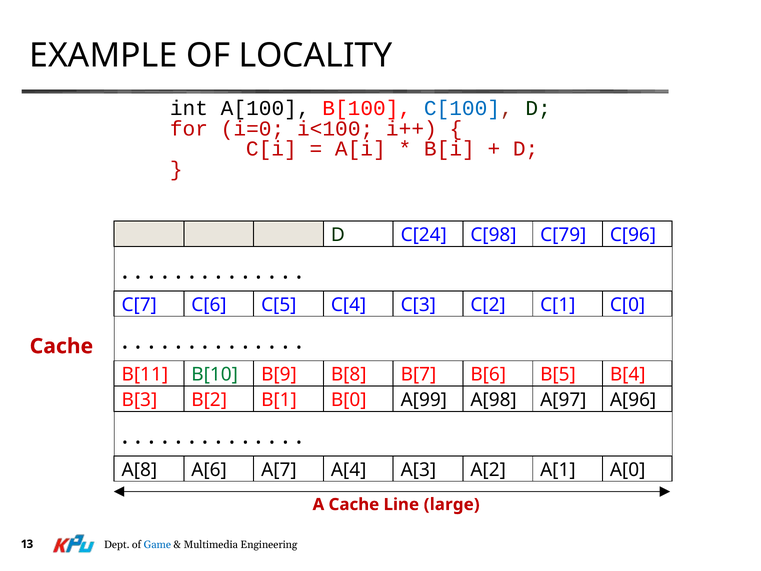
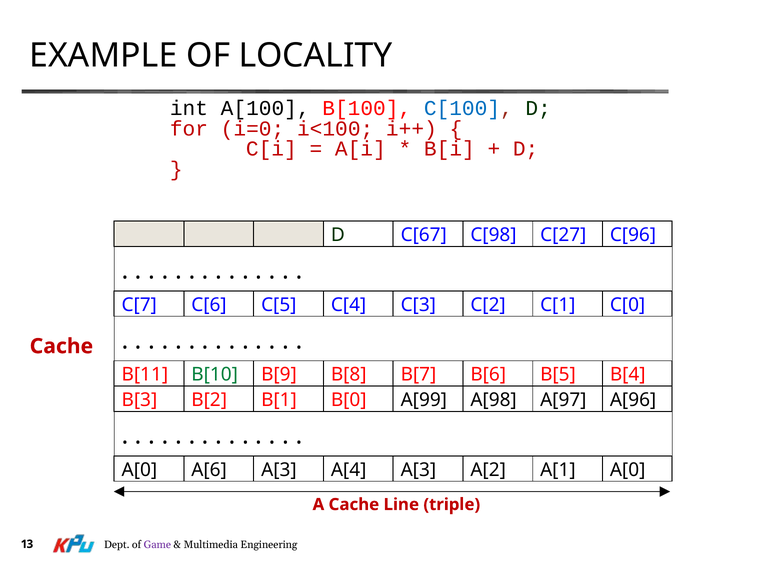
C[24: C[24 -> C[67
C[79: C[79 -> C[27
A[8 at (139, 470): A[8 -> A[0
A[7 at (279, 470): A[7 -> A[3
large: large -> triple
Game colour: blue -> purple
